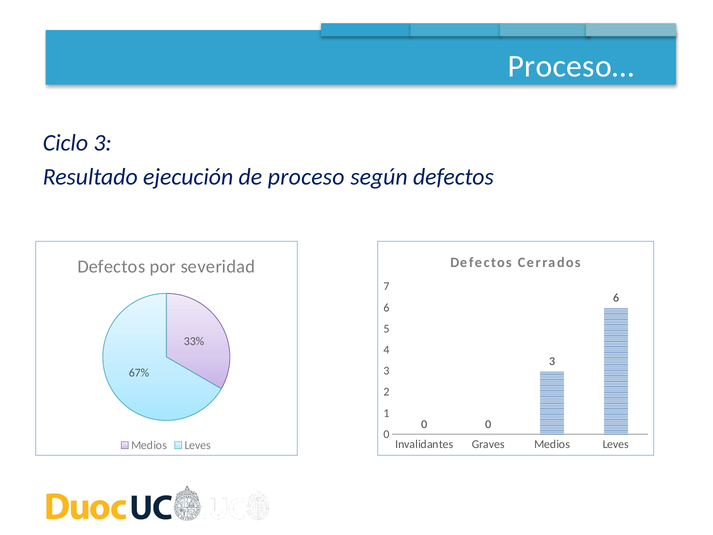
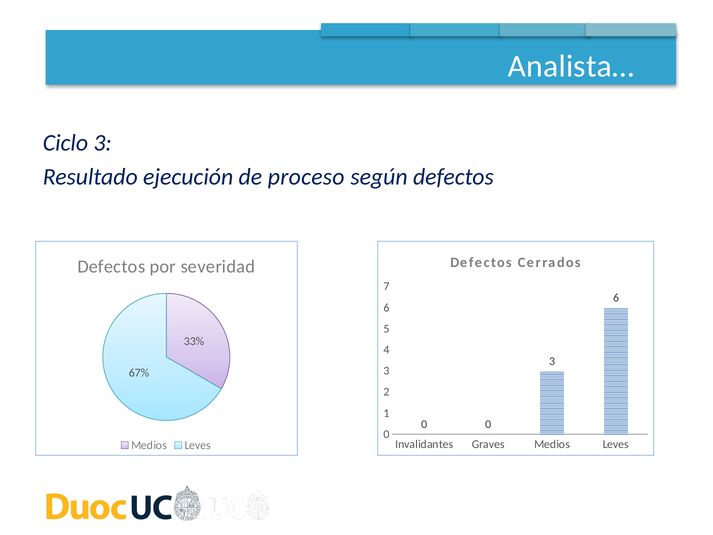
Proceso…: Proceso… -> Analista…
